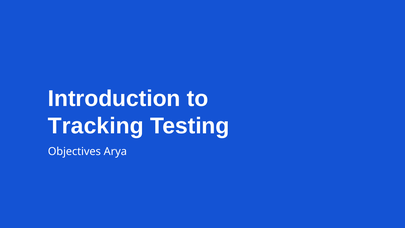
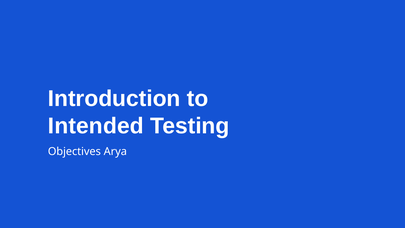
Tracking: Tracking -> Intended
